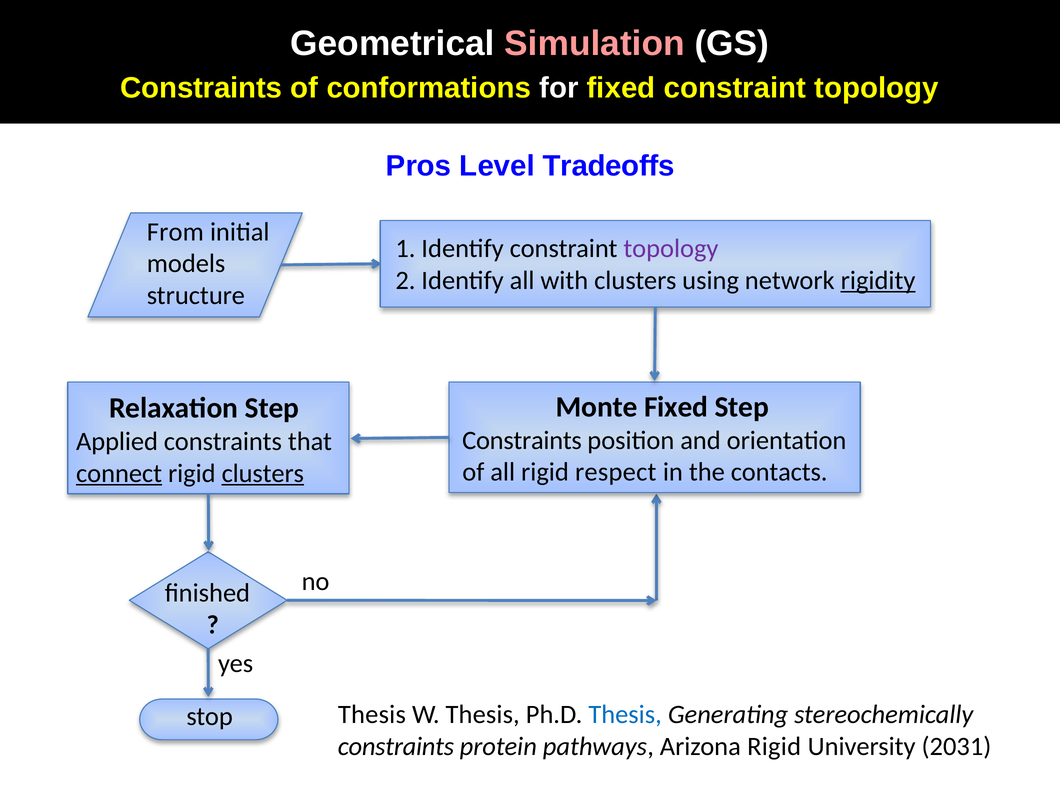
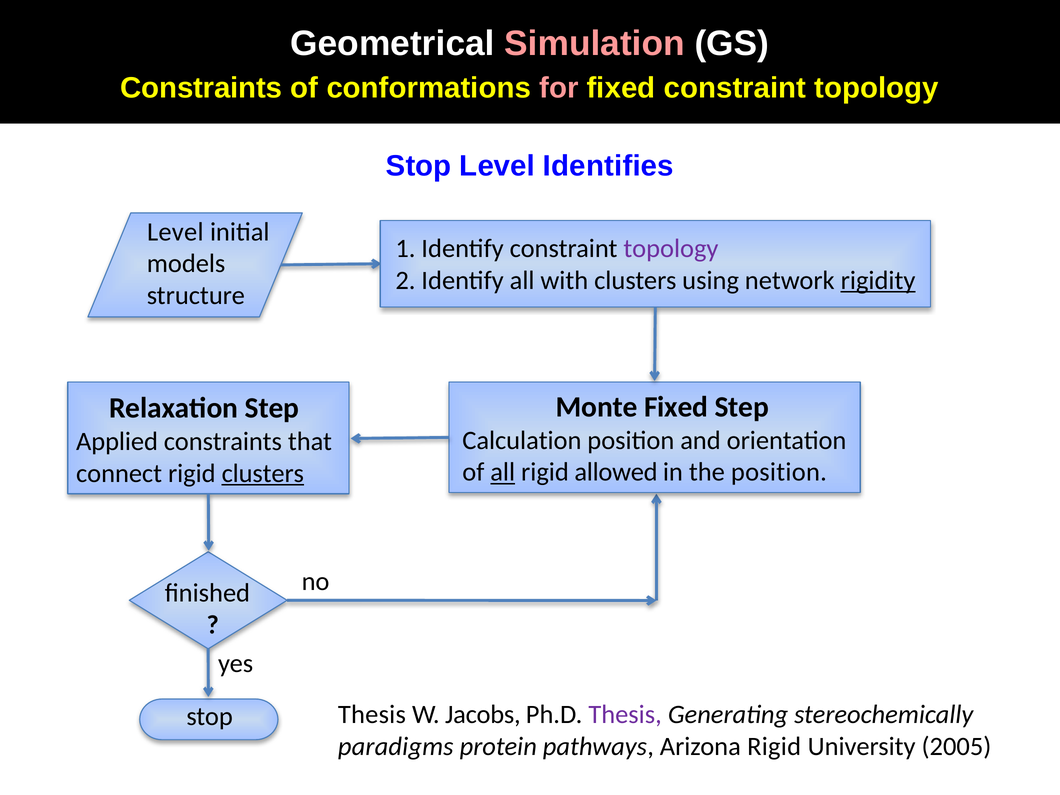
for colour: white -> pink
Pros at (419, 166): Pros -> Stop
Tradeoffs: Tradeoffs -> Identifies
From at (175, 232): From -> Level
Constraints at (522, 440): Constraints -> Calculation
all at (503, 472) underline: none -> present
respect: respect -> allowed
the contacts: contacts -> position
connect underline: present -> none
W Thesis: Thesis -> Jacobs
Thesis at (625, 715) colour: blue -> purple
constraints at (396, 746): constraints -> paradigms
2031: 2031 -> 2005
